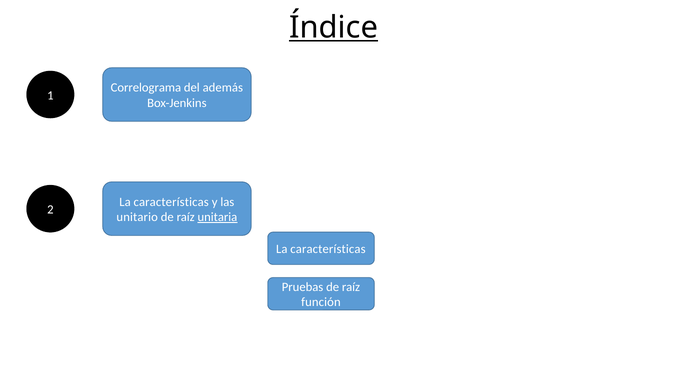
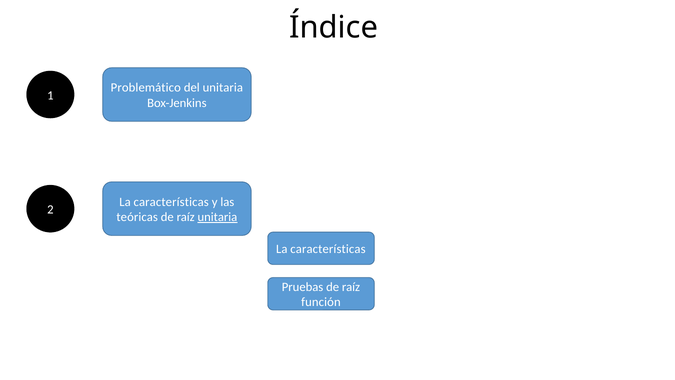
Índice underline: present -> none
Correlograma: Correlograma -> Problemático
del además: además -> unitaria
unitario: unitario -> teóricas
